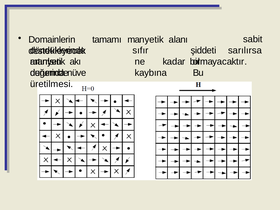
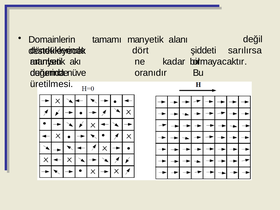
sabit: sabit -> değil
sıfır: sıfır -> dört
kaybına: kaybına -> oranıdır
